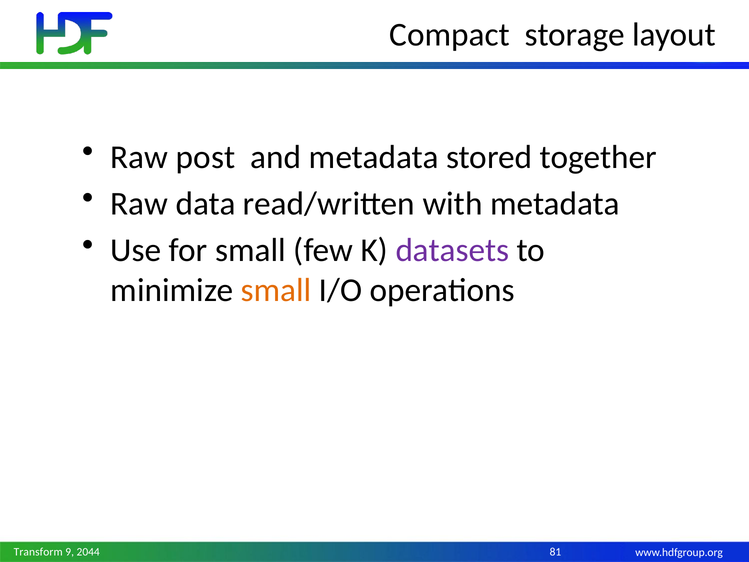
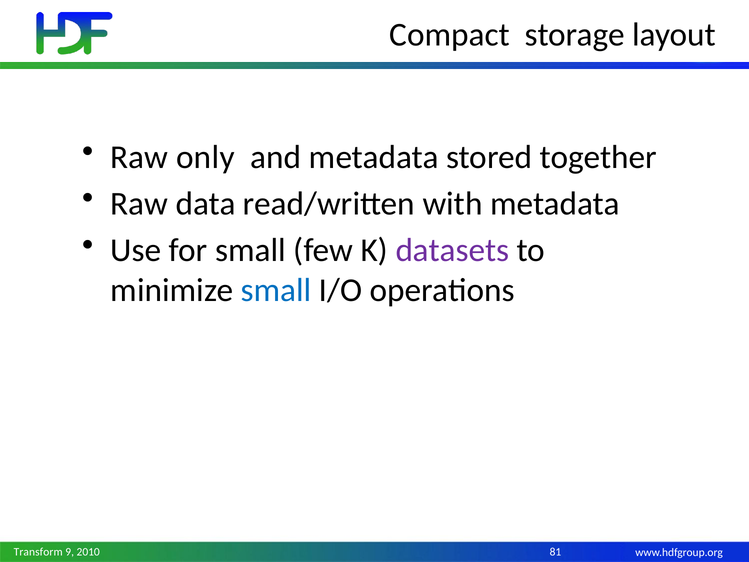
post: post -> only
small at (276, 290) colour: orange -> blue
2044: 2044 -> 2010
